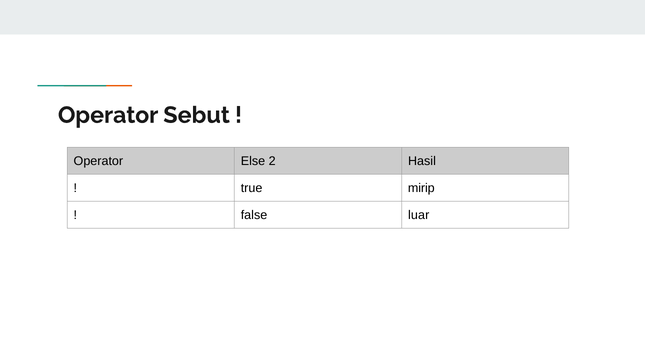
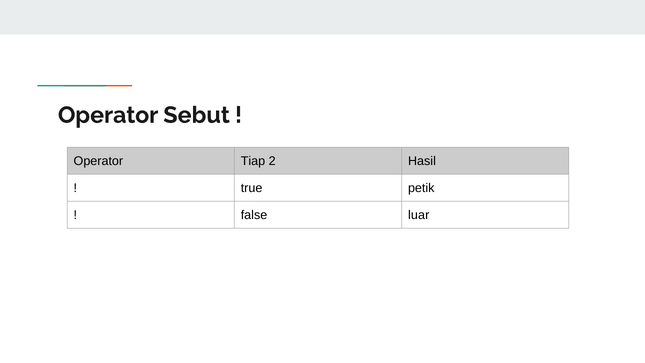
Else: Else -> Tiap
mirip: mirip -> petik
